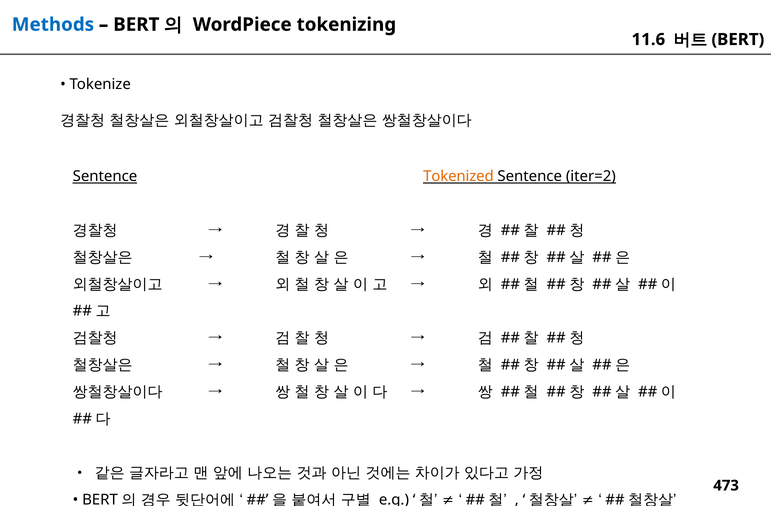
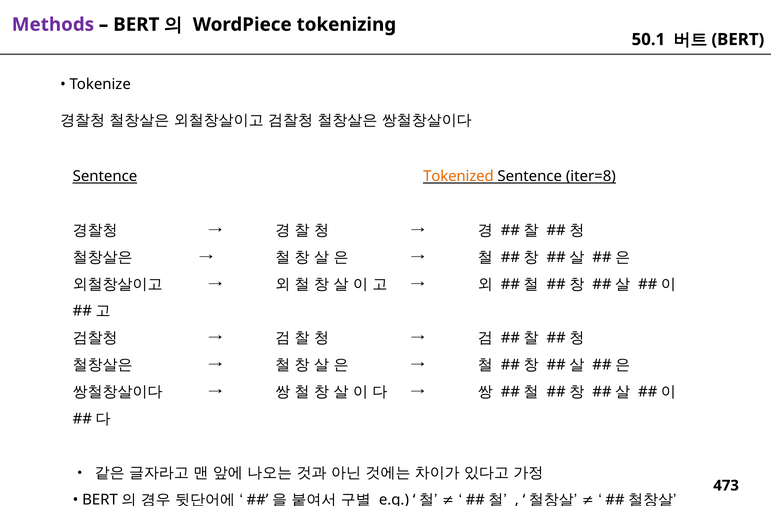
Methods colour: blue -> purple
11.6: 11.6 -> 50.1
iter=2: iter=2 -> iter=8
